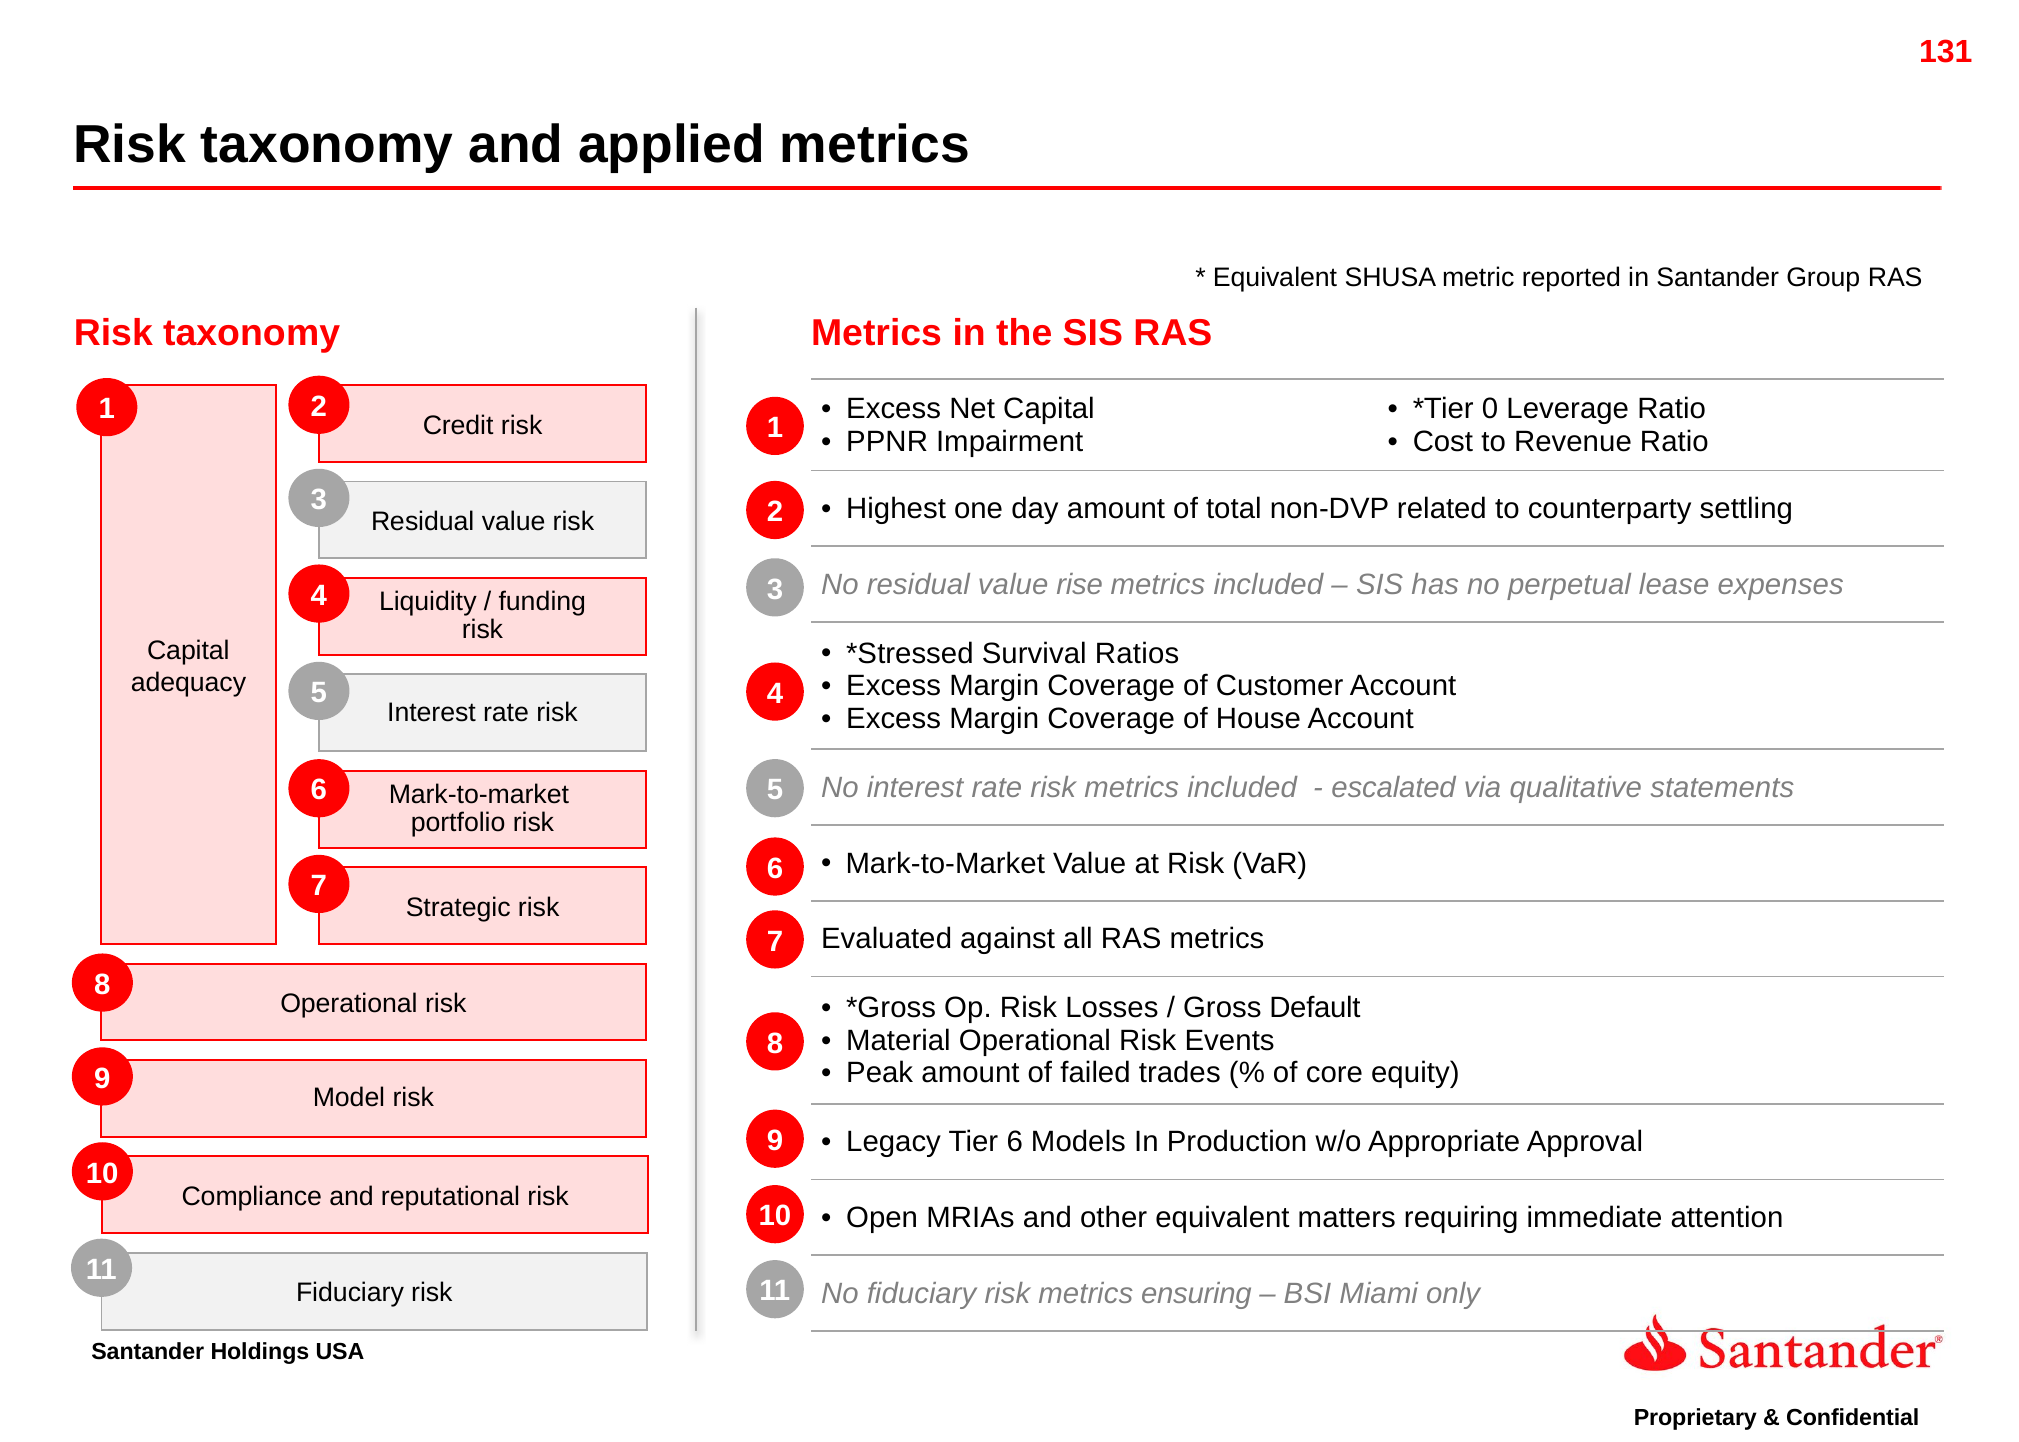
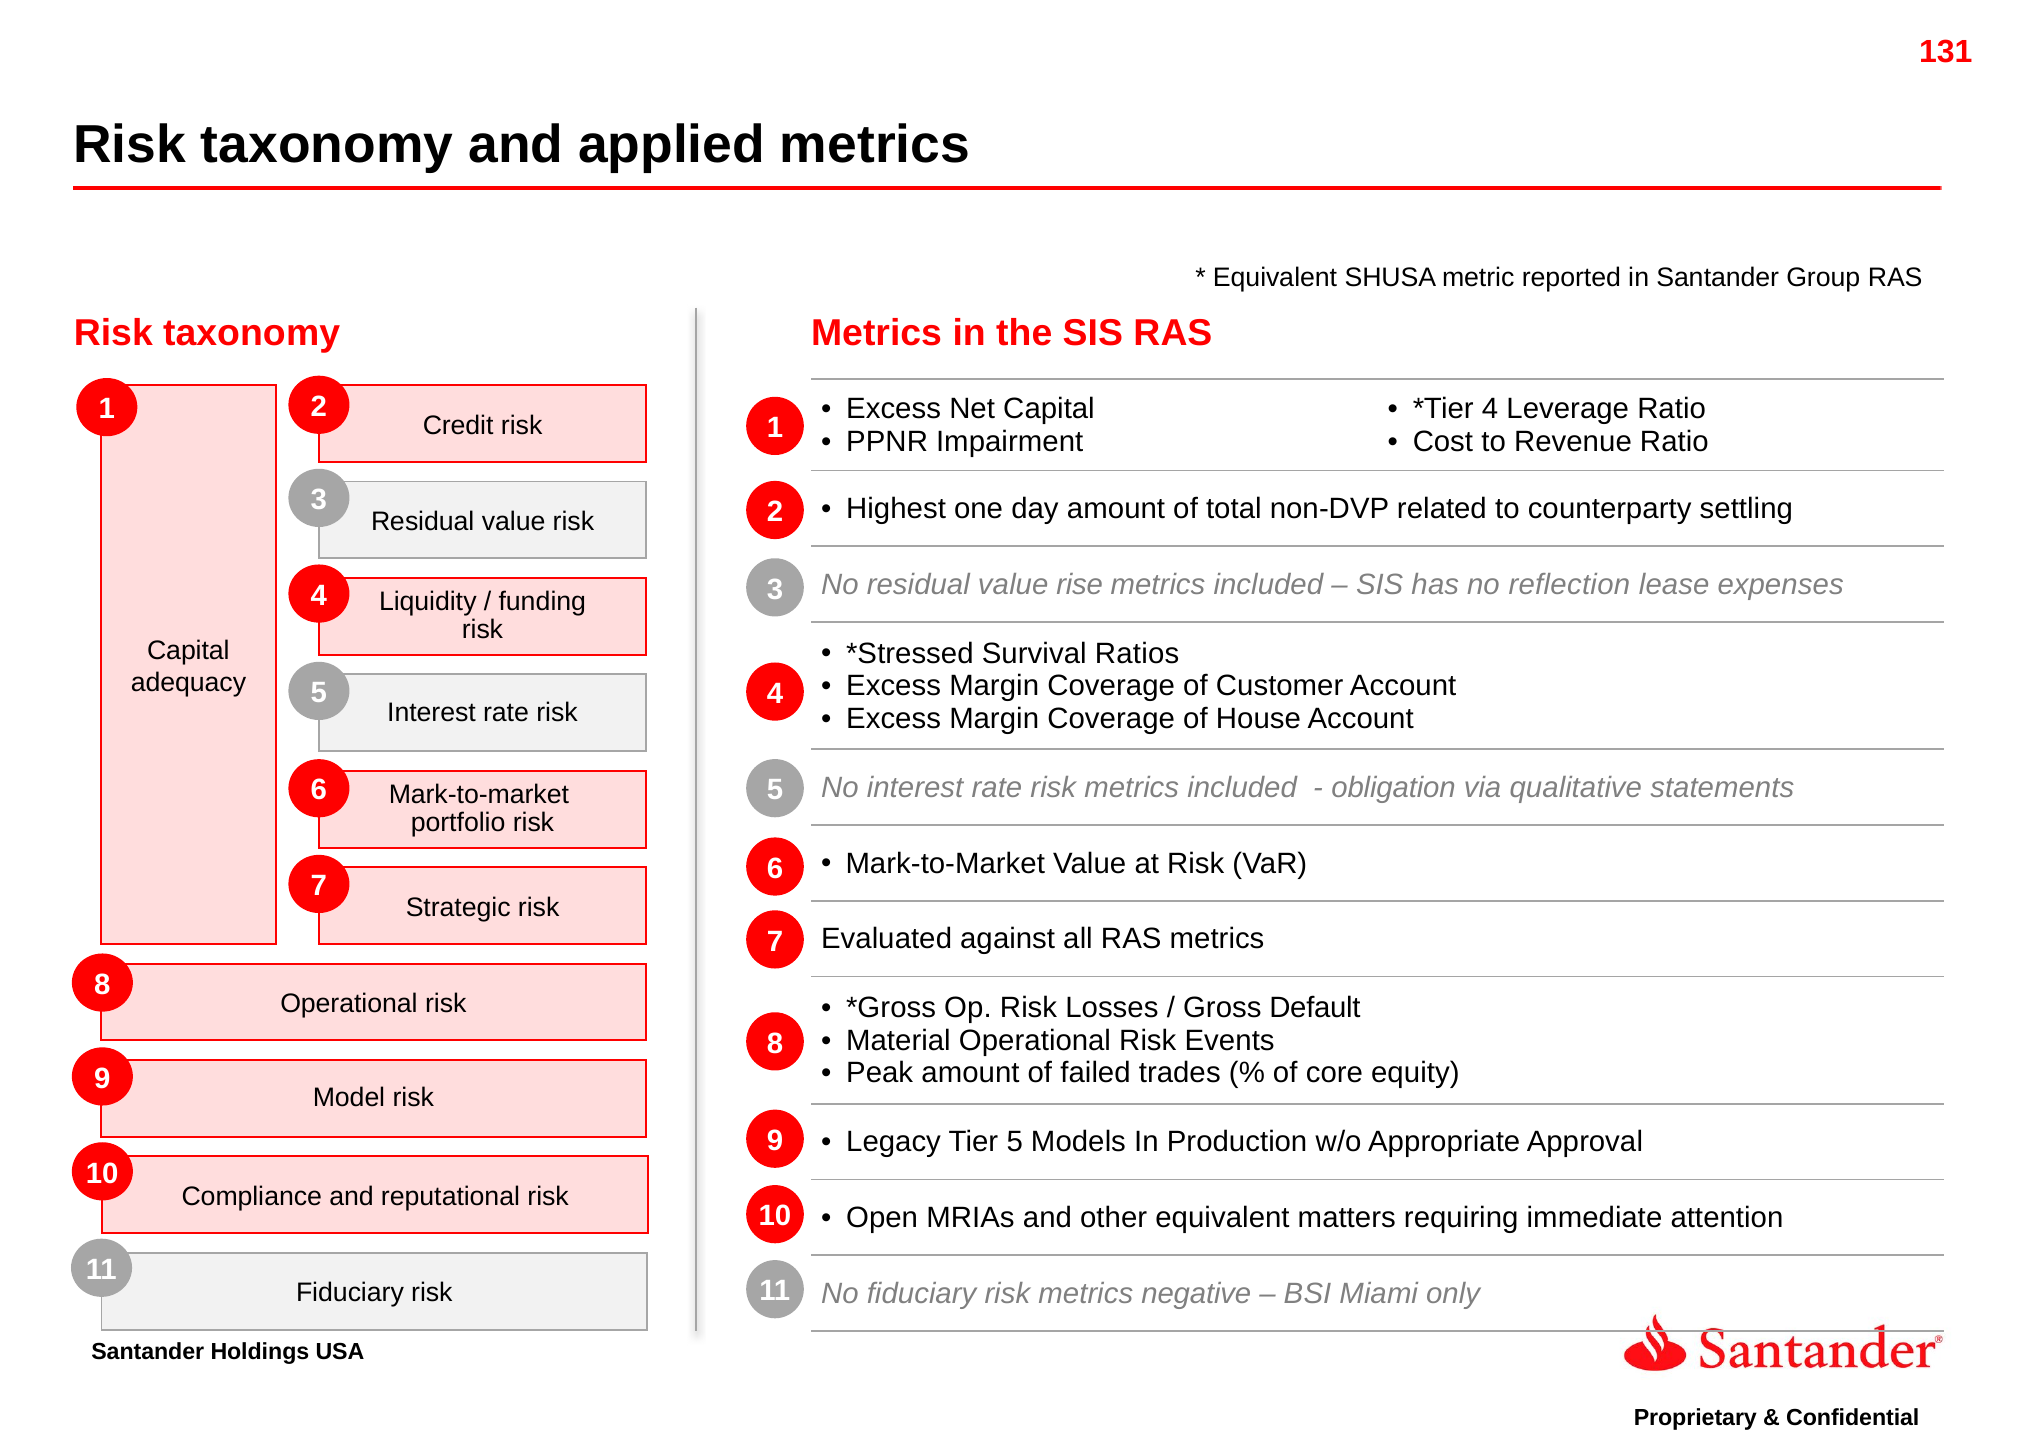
0 at (1490, 409): 0 -> 4
perpetual: perpetual -> reflection
escalated: escalated -> obligation
Tier 6: 6 -> 5
ensuring: ensuring -> negative
